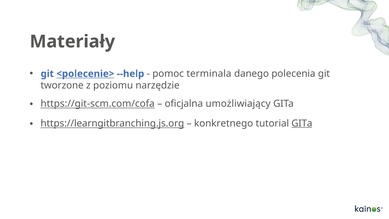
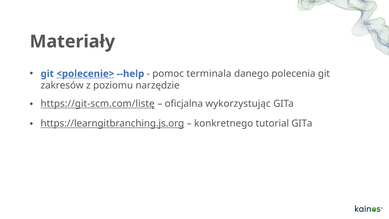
tworzone: tworzone -> zakresów
https://git-scm.com/cofa: https://git-scm.com/cofa -> https://git-scm.com/listę
umożliwiający: umożliwiający -> wykorzystując
GITa at (302, 123) underline: present -> none
